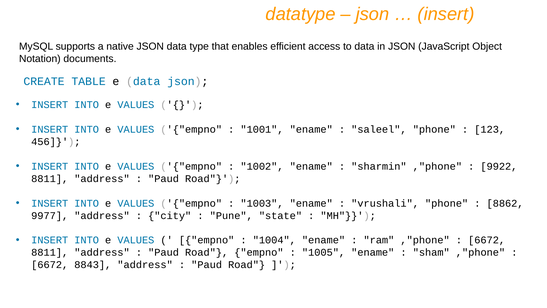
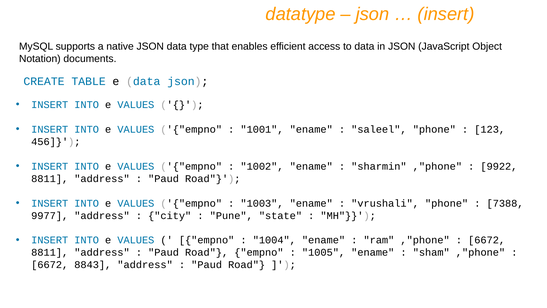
8862: 8862 -> 7388
